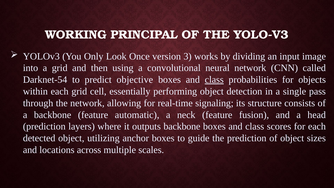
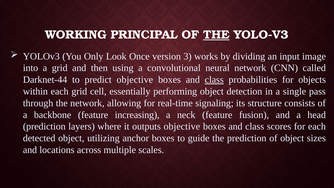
THE at (216, 35) underline: none -> present
Darknet-54: Darknet-54 -> Darknet-44
automatic: automatic -> increasing
outputs backbone: backbone -> objective
